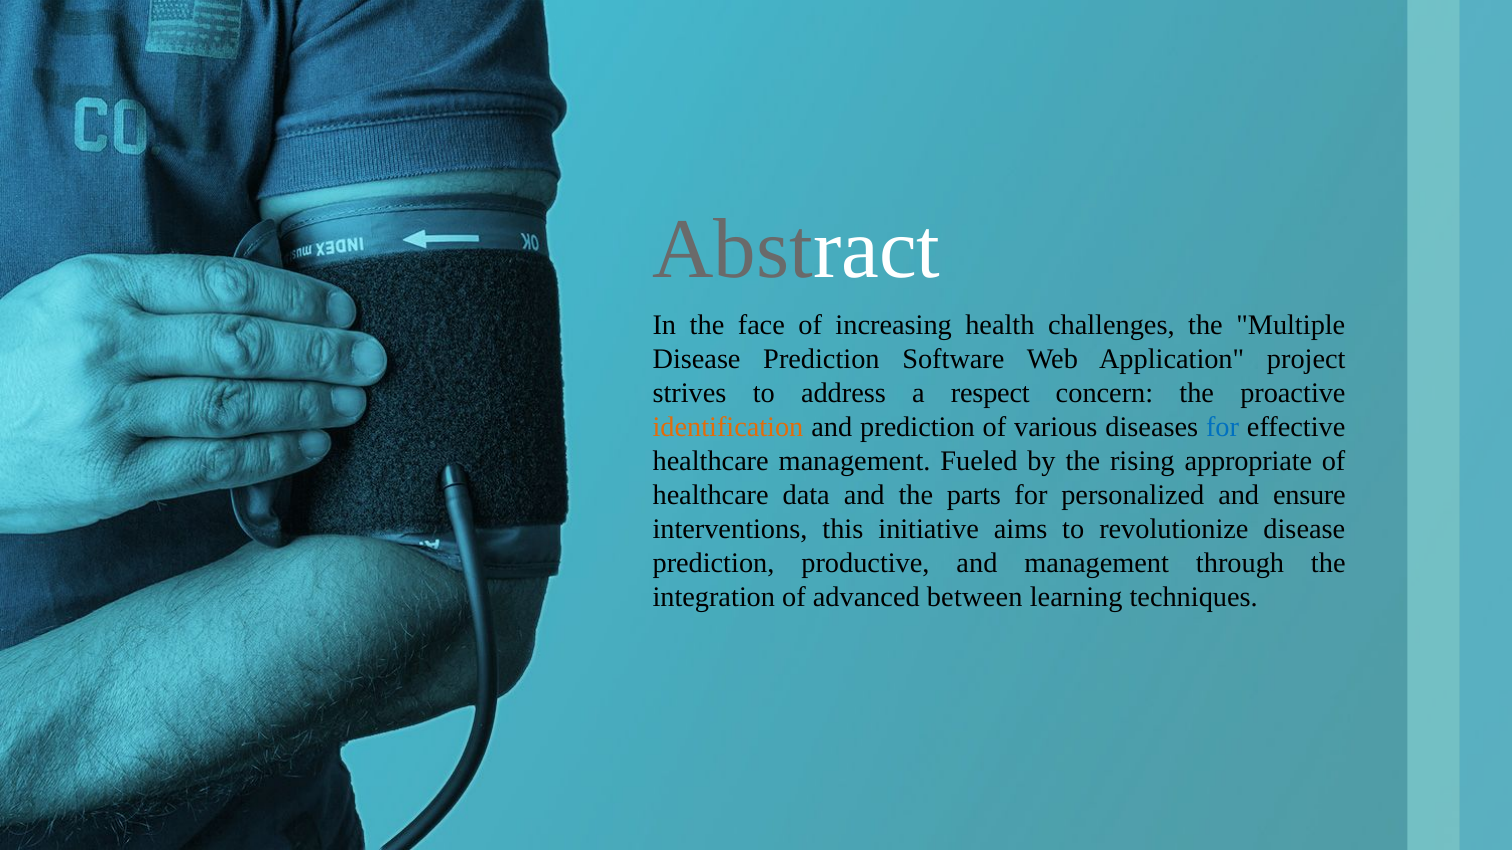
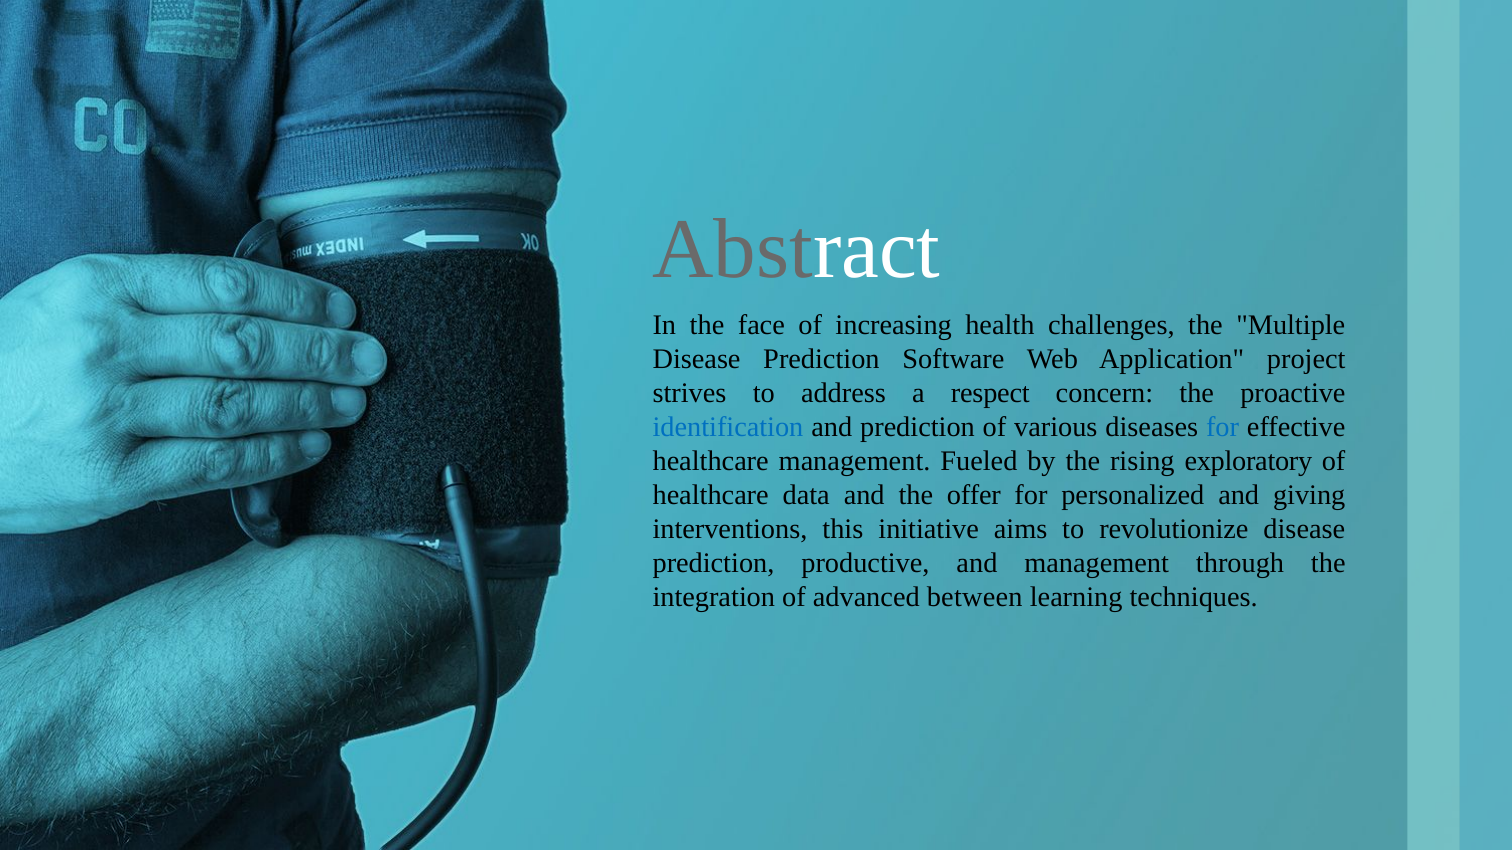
identification colour: orange -> blue
appropriate: appropriate -> exploratory
parts: parts -> offer
ensure: ensure -> giving
